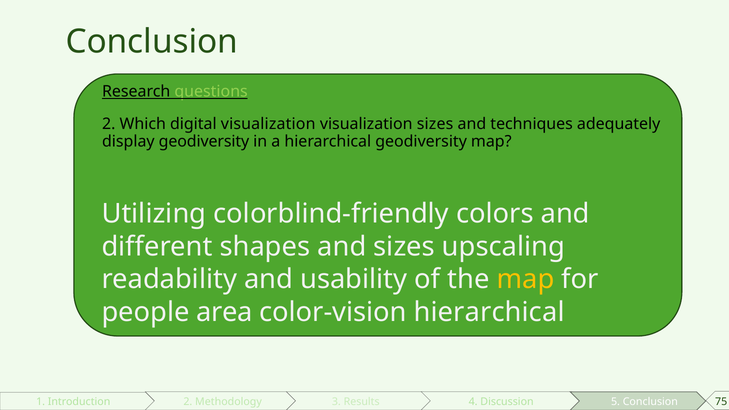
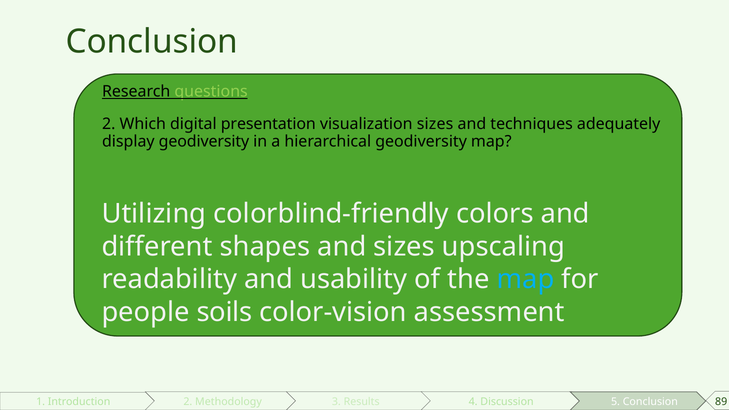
digital visualization: visualization -> presentation
map at (526, 279) colour: yellow -> light blue
area: area -> soils
color-vision hierarchical: hierarchical -> assessment
75: 75 -> 89
